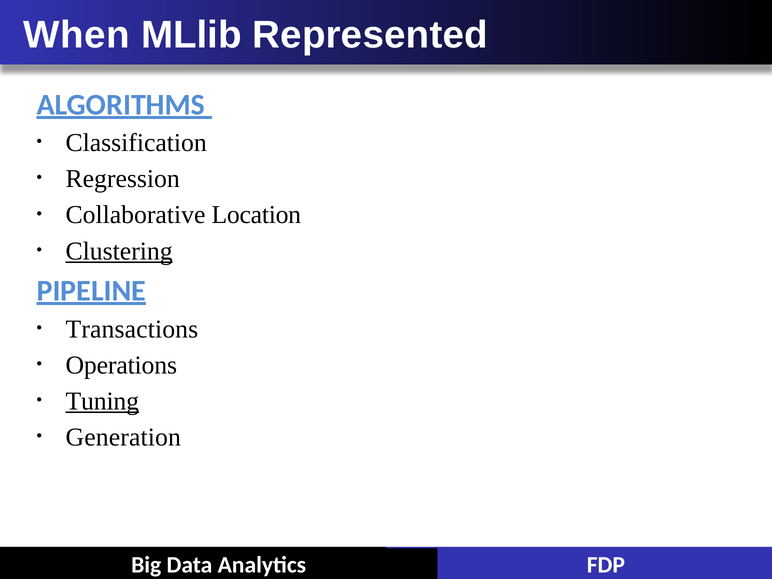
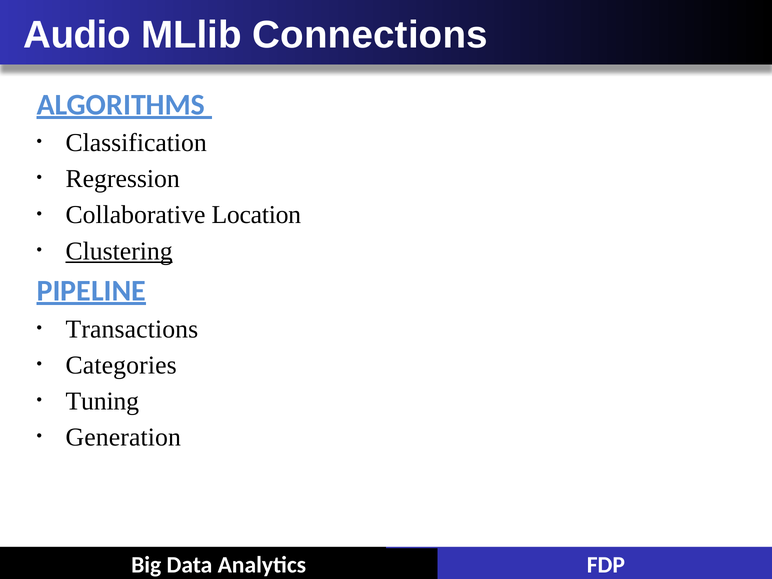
When: When -> Audio
Represented: Represented -> Connections
Operations: Operations -> Categories
Tuning underline: present -> none
